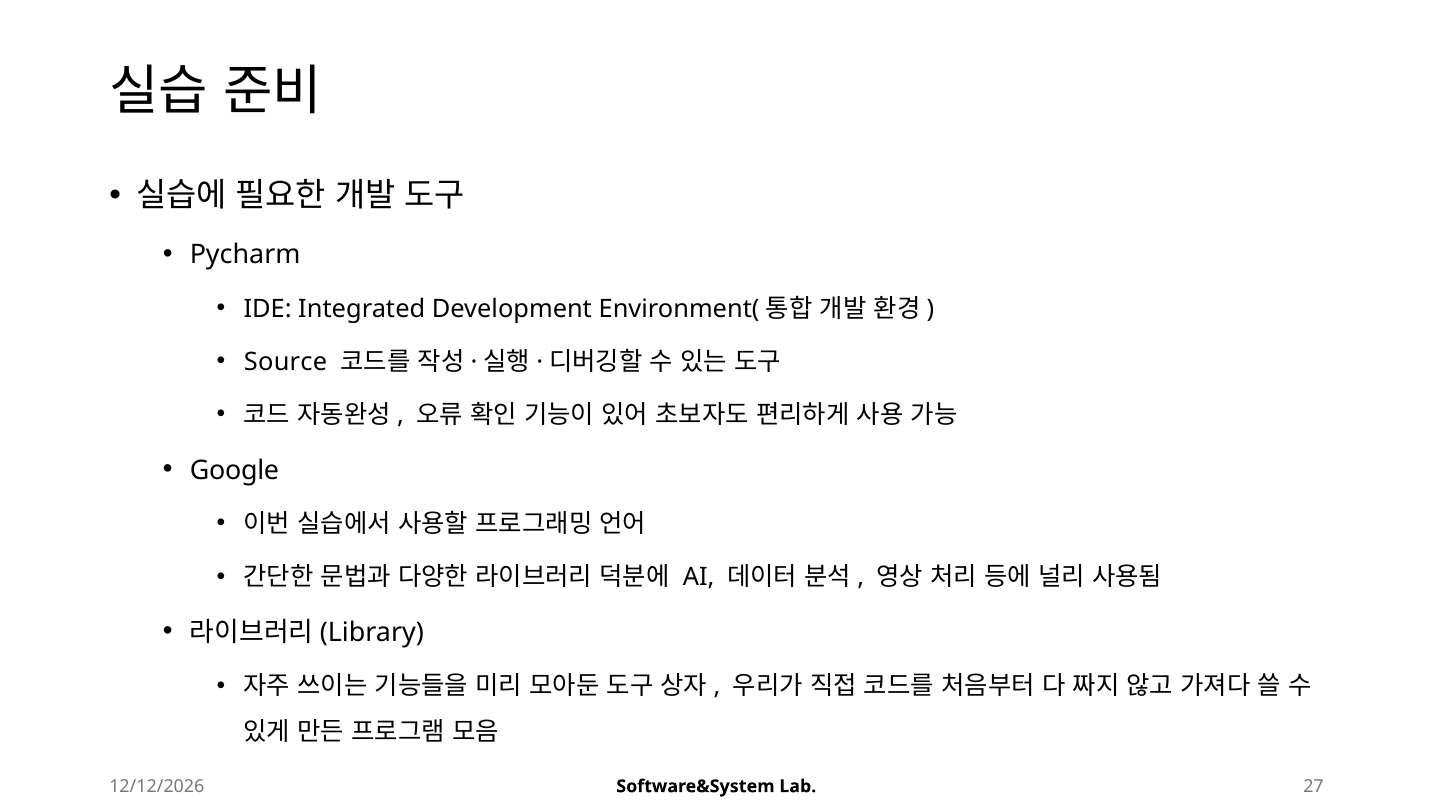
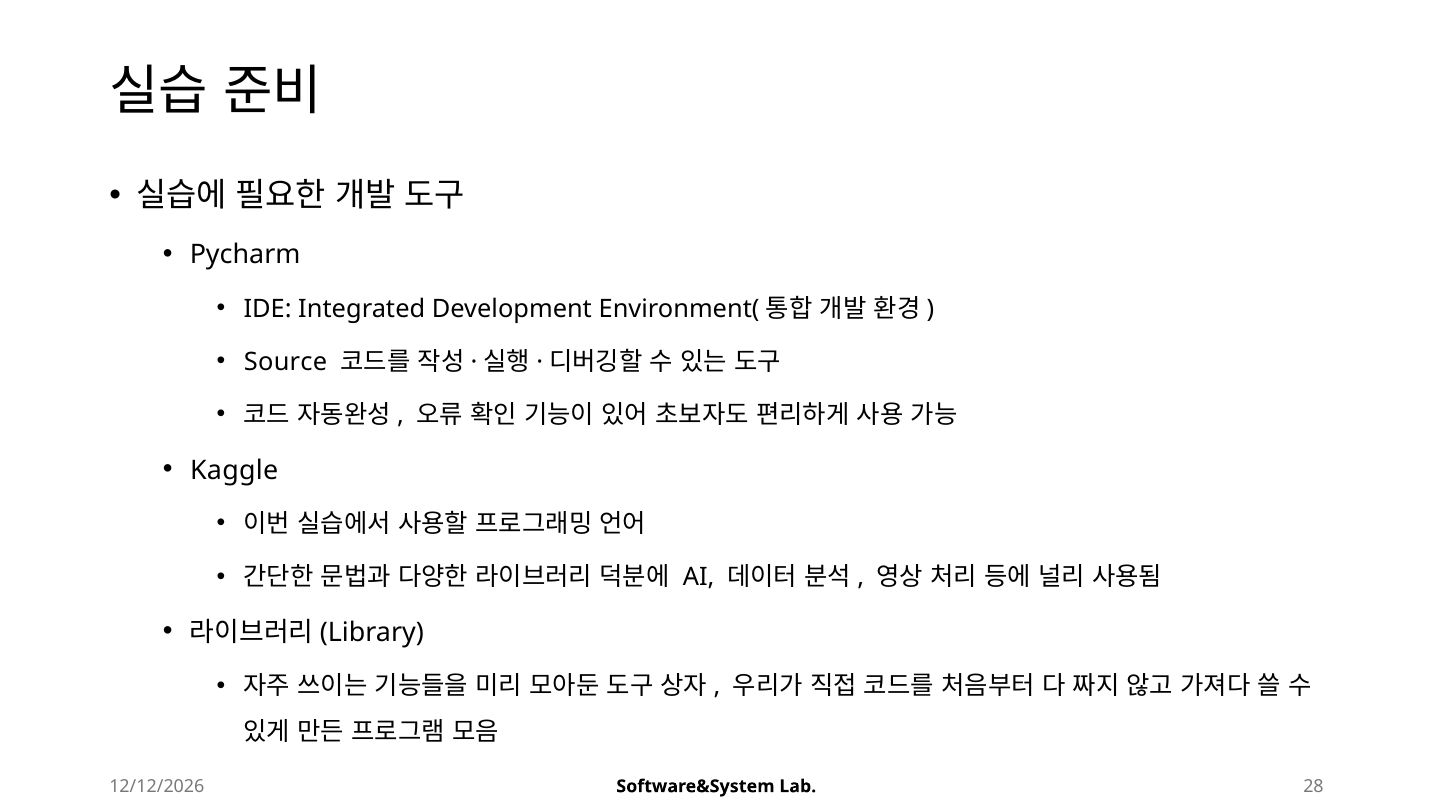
Google: Google -> Kaggle
27: 27 -> 28
